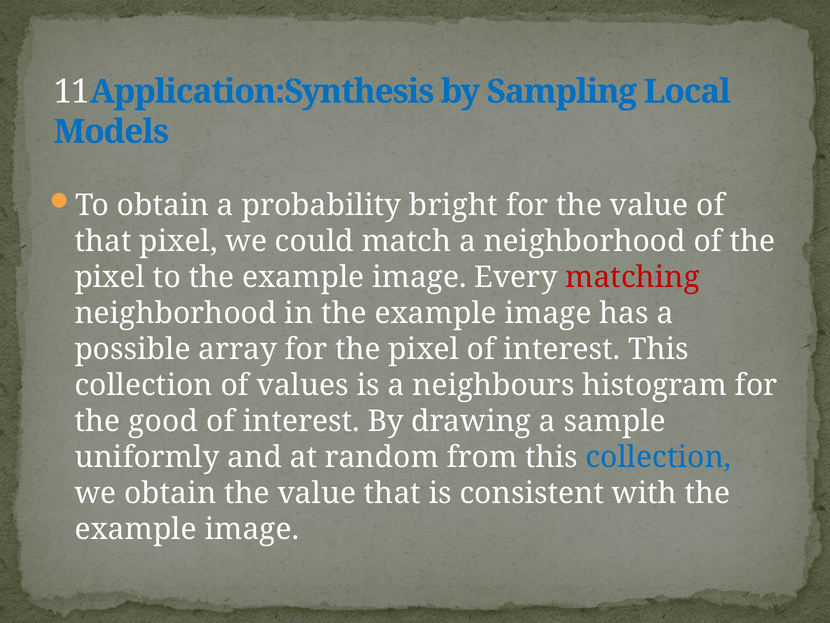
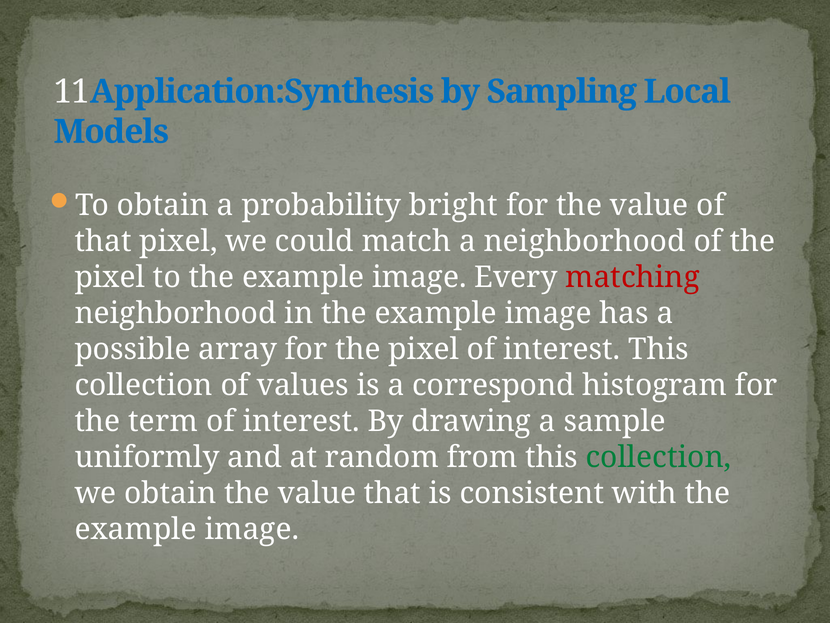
neighbours: neighbours -> correspond
good: good -> term
collection at (659, 457) colour: blue -> green
